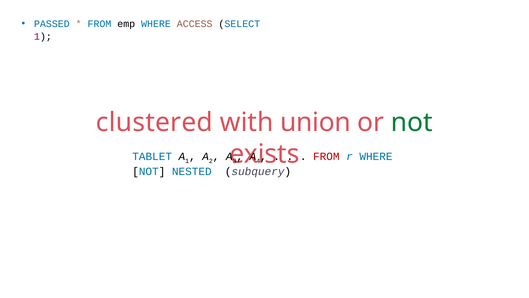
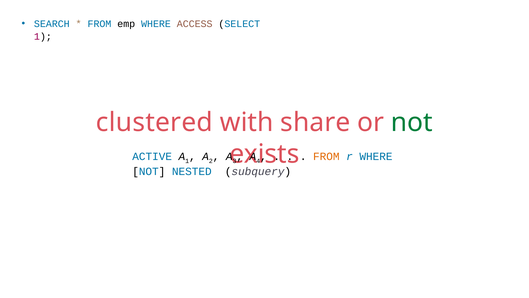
PASSED: PASSED -> SEARCH
union: union -> share
TABLET: TABLET -> ACTIVE
FROM at (326, 156) colour: red -> orange
